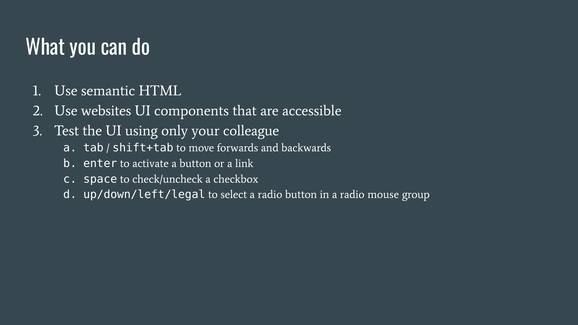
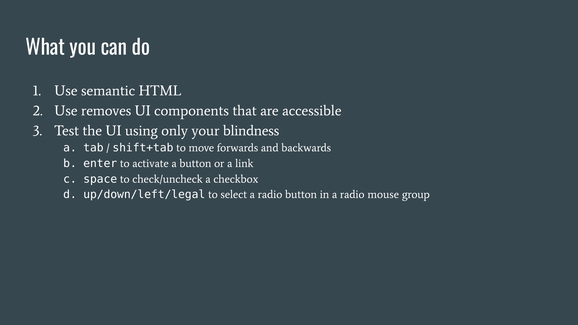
websites: websites -> removes
colleague: colleague -> blindness
